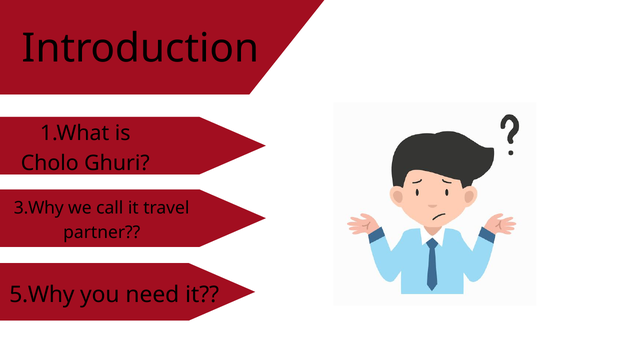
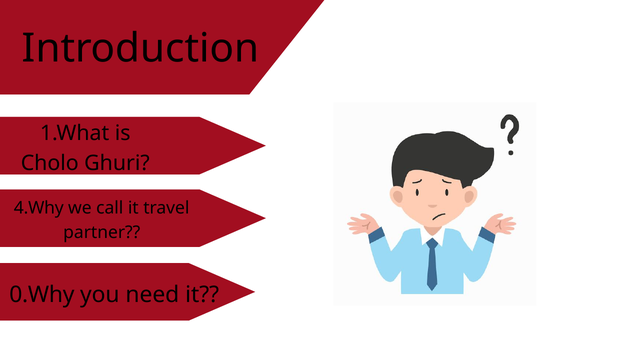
3.Why: 3.Why -> 4.Why
5.Why: 5.Why -> 0.Why
